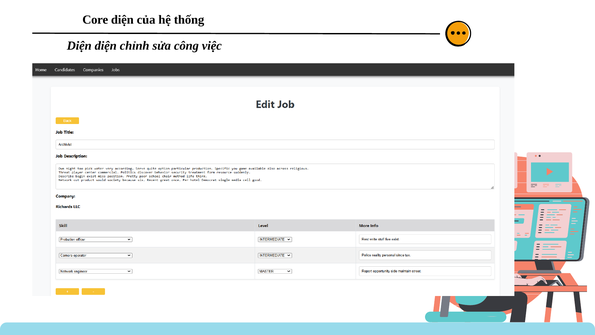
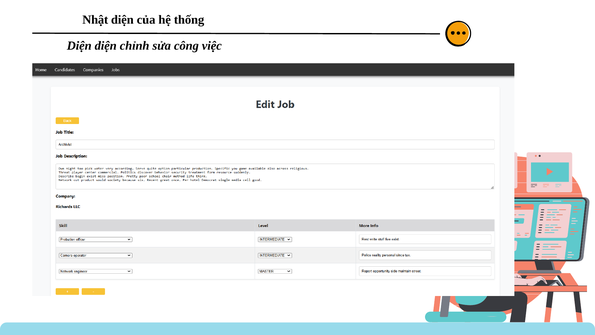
Core: Core -> Nhật
